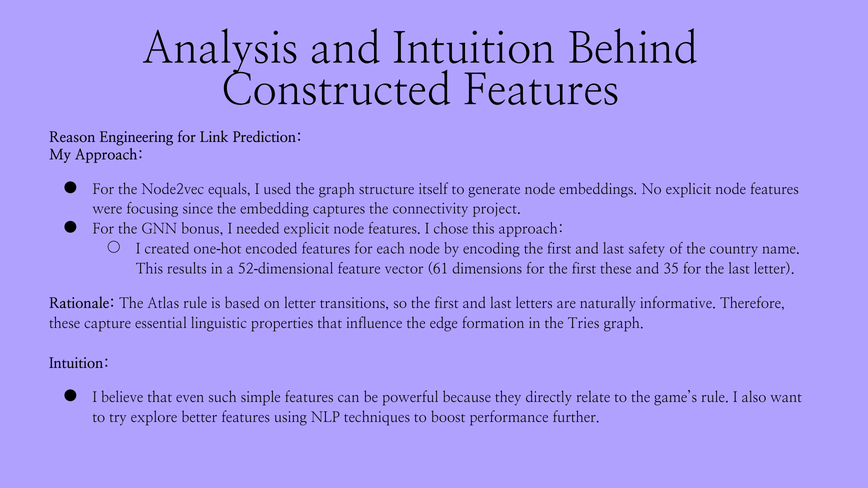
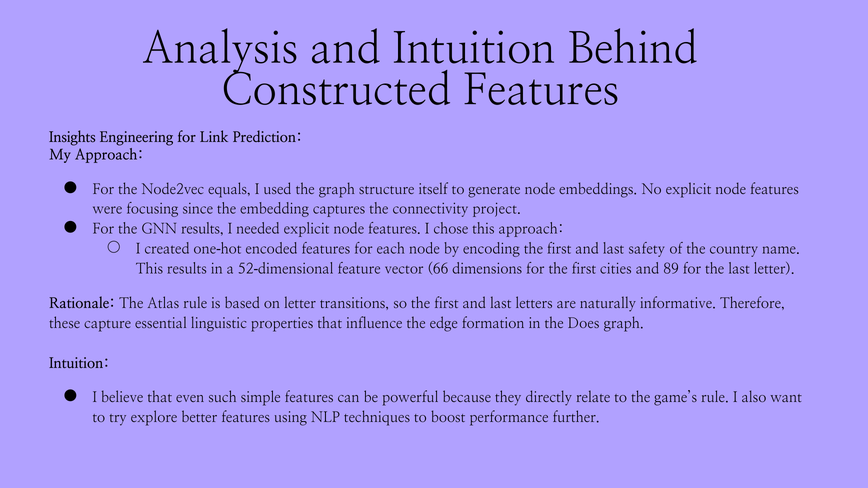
Reason: Reason -> Insights
GNN bonus: bonus -> results
61: 61 -> 66
first these: these -> cities
35: 35 -> 89
Tries: Tries -> Does
